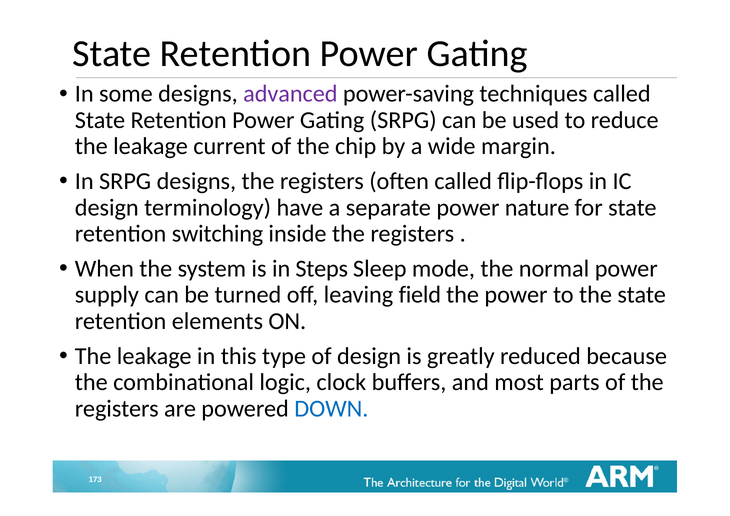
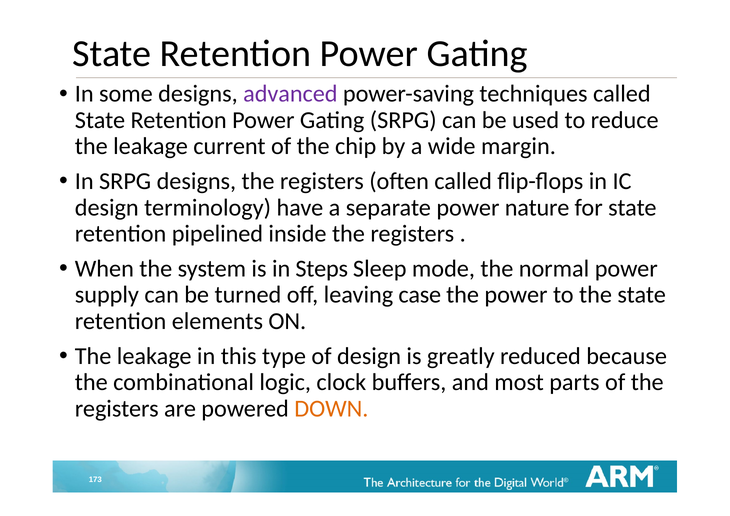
switching: switching -> pipelined
field: field -> case
DOWN colour: blue -> orange
